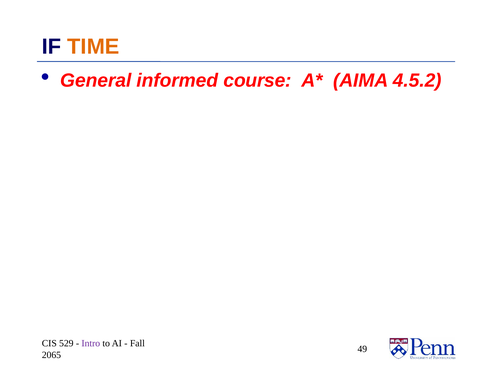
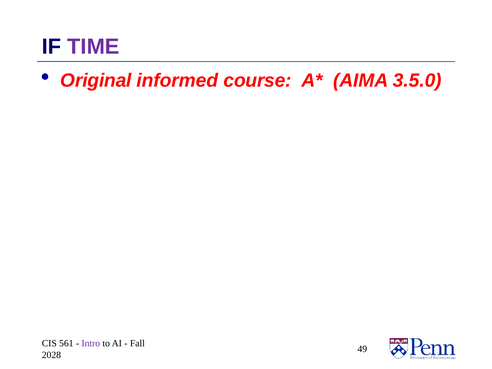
TIME colour: orange -> purple
General: General -> Original
4.5.2: 4.5.2 -> 3.5.0
529: 529 -> 561
2065: 2065 -> 2028
